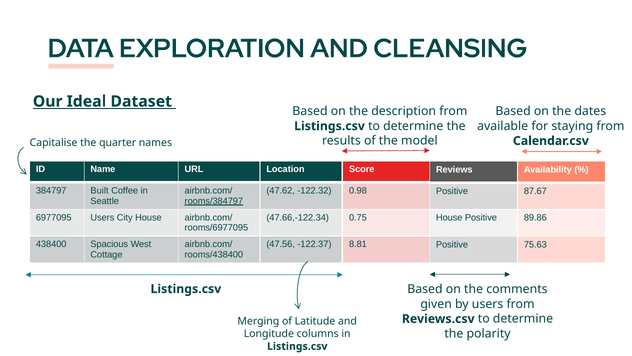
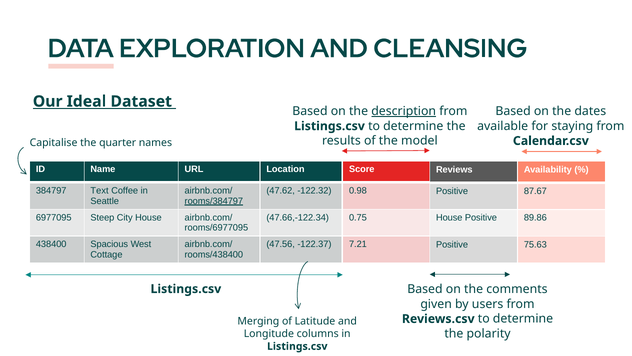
description underline: none -> present
Built: Built -> Text
6977095 Users: Users -> Steep
8.81: 8.81 -> 7.21
